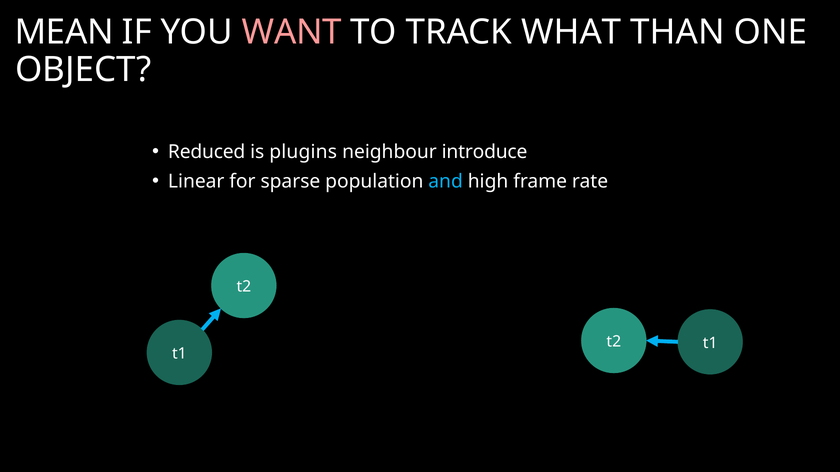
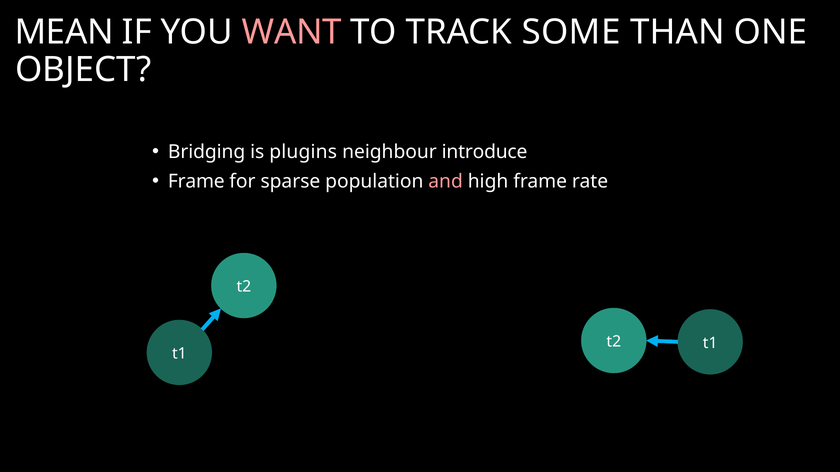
WHAT: WHAT -> SOME
Reduced: Reduced -> Bridging
Linear at (196, 181): Linear -> Frame
and colour: light blue -> pink
